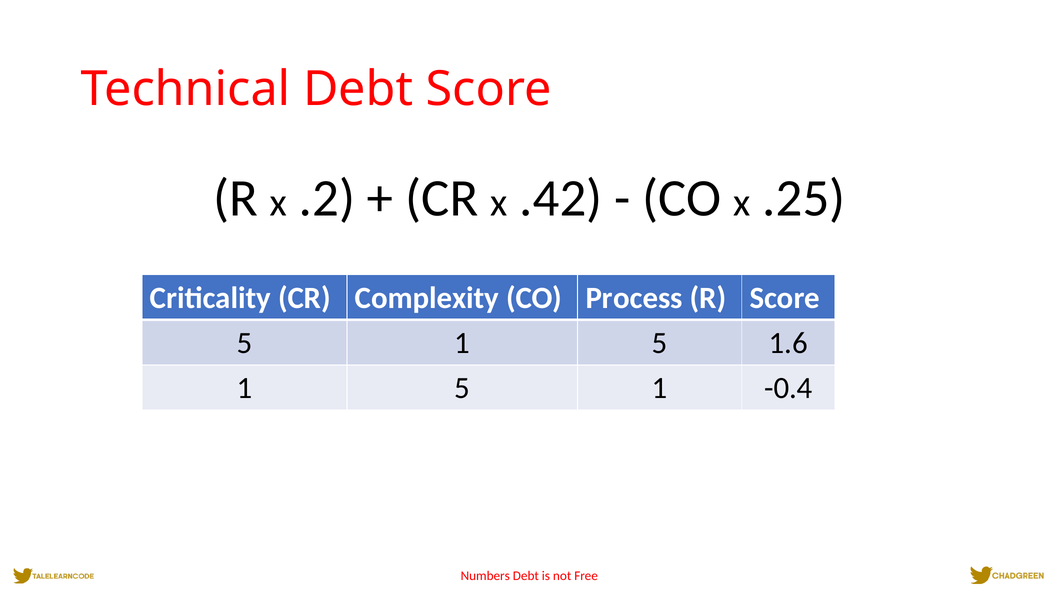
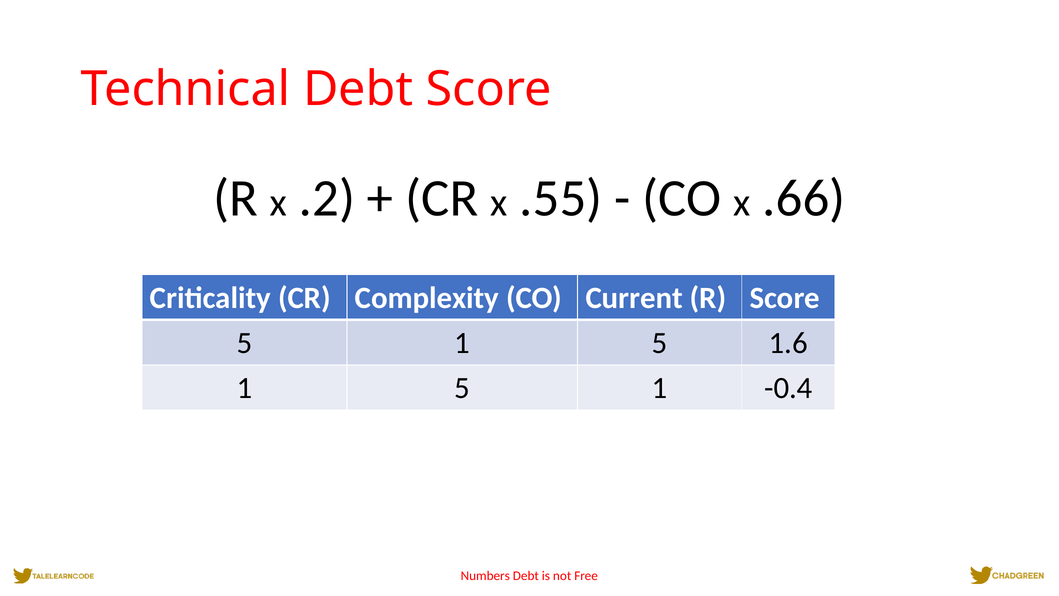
.42: .42 -> .55
.25: .25 -> .66
Process: Process -> Current
